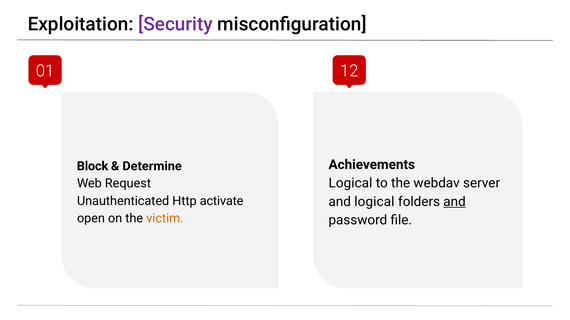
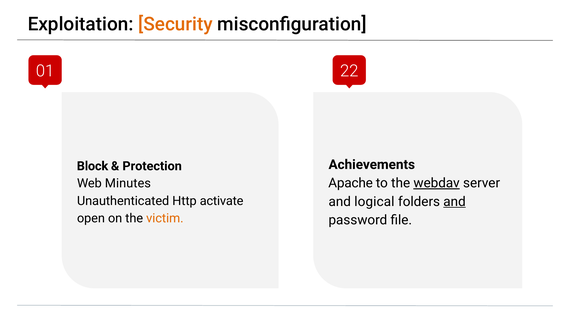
Security colour: purple -> orange
12: 12 -> 22
Determine: Determine -> Protection
Logical at (350, 183): Logical -> Apache
webdav underline: none -> present
Request: Request -> Minutes
